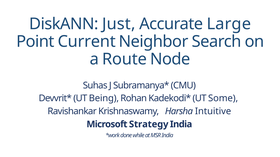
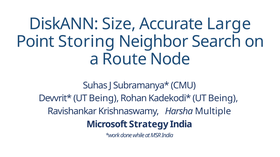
Just: Just -> Size
Current: Current -> Storing
Some at (223, 99): Some -> Being
Intuitive: Intuitive -> Multiple
